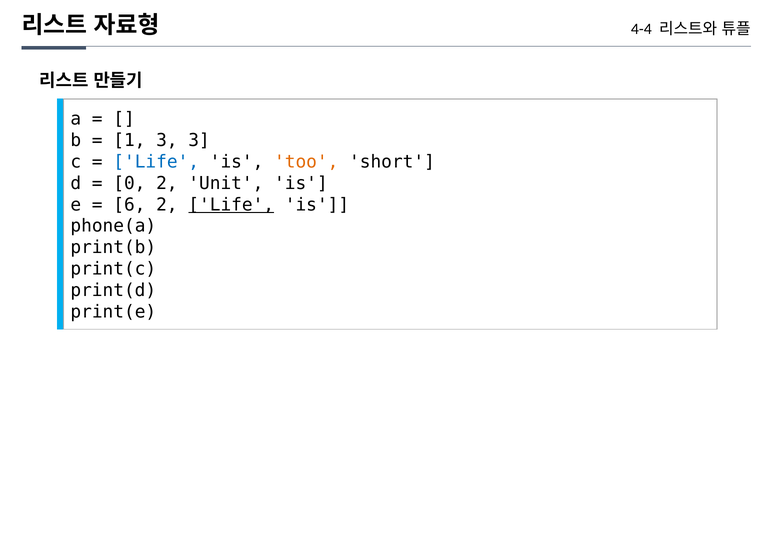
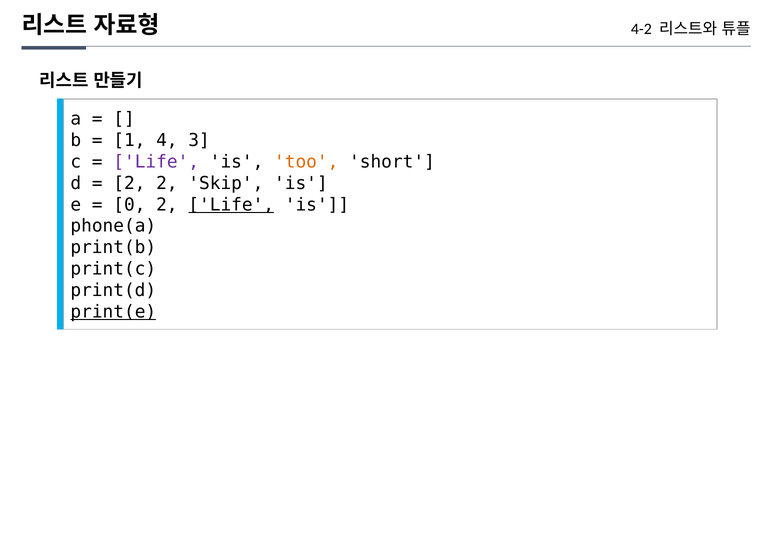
4-4: 4-4 -> 4-2
1 3: 3 -> 4
Life at (156, 162) colour: blue -> purple
0 at (129, 183): 0 -> 2
Unit: Unit -> Skip
6: 6 -> 0
print(e underline: none -> present
